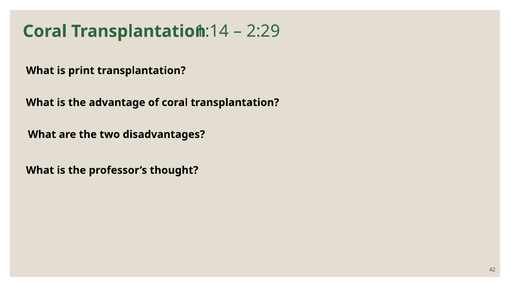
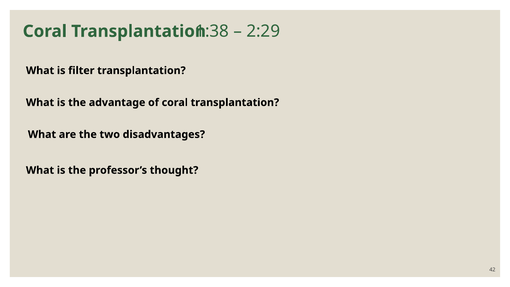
1:14: 1:14 -> 1:38
print: print -> filter
